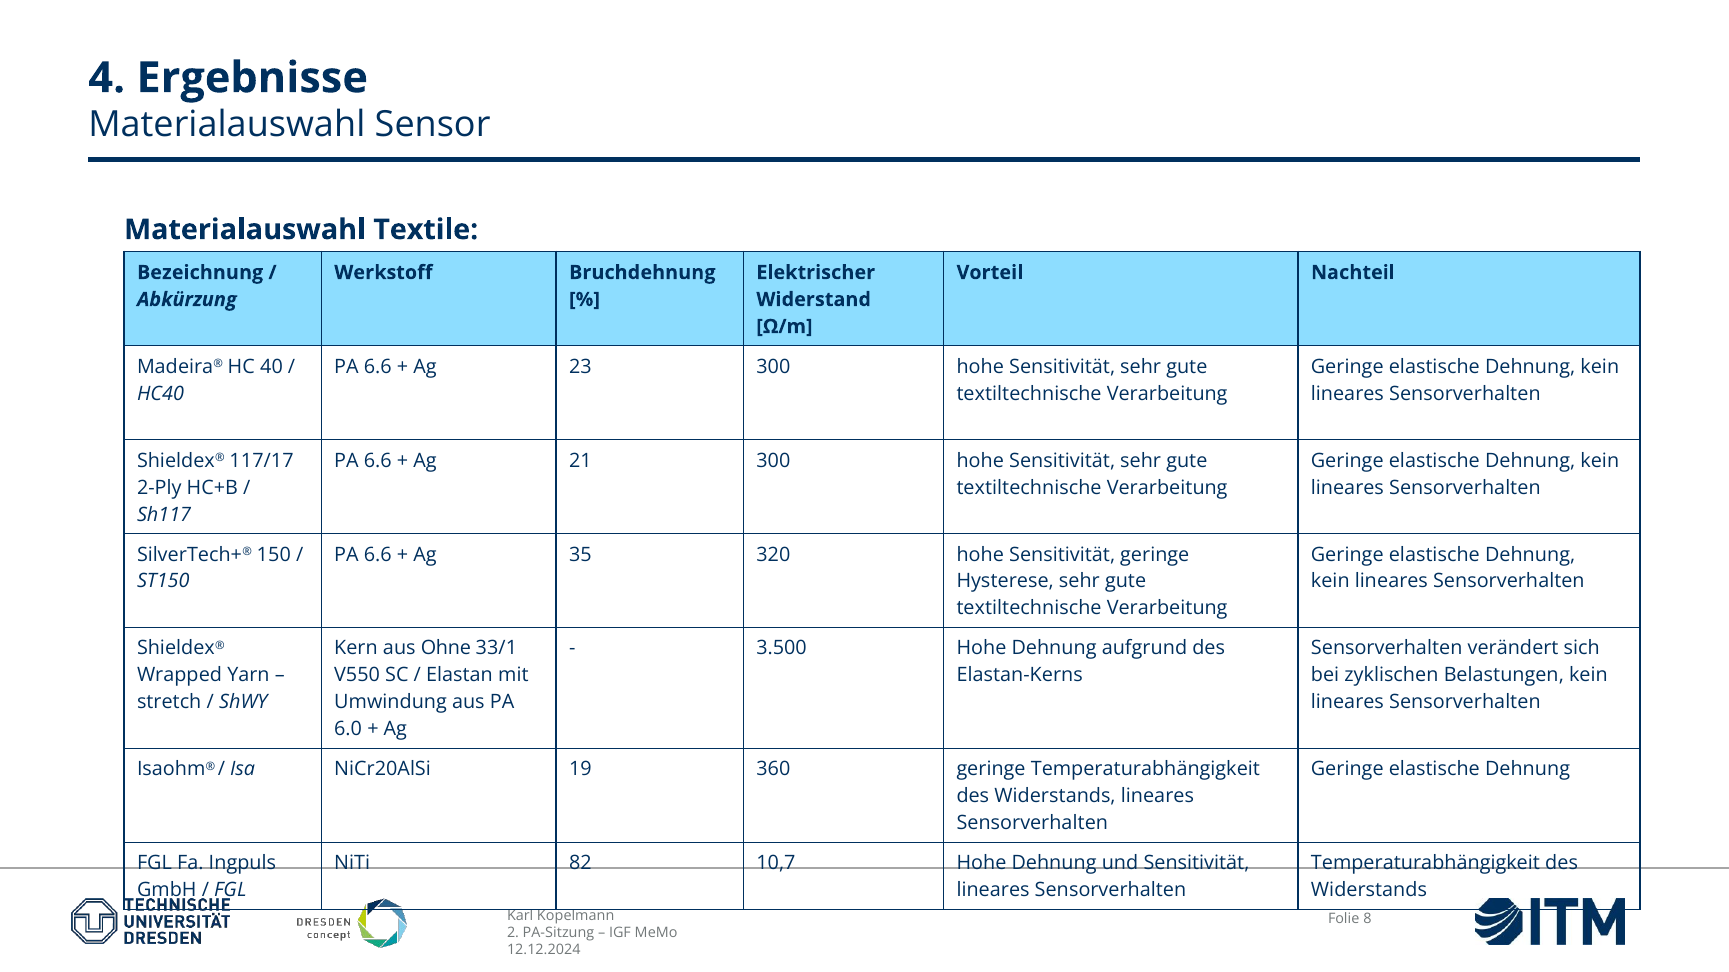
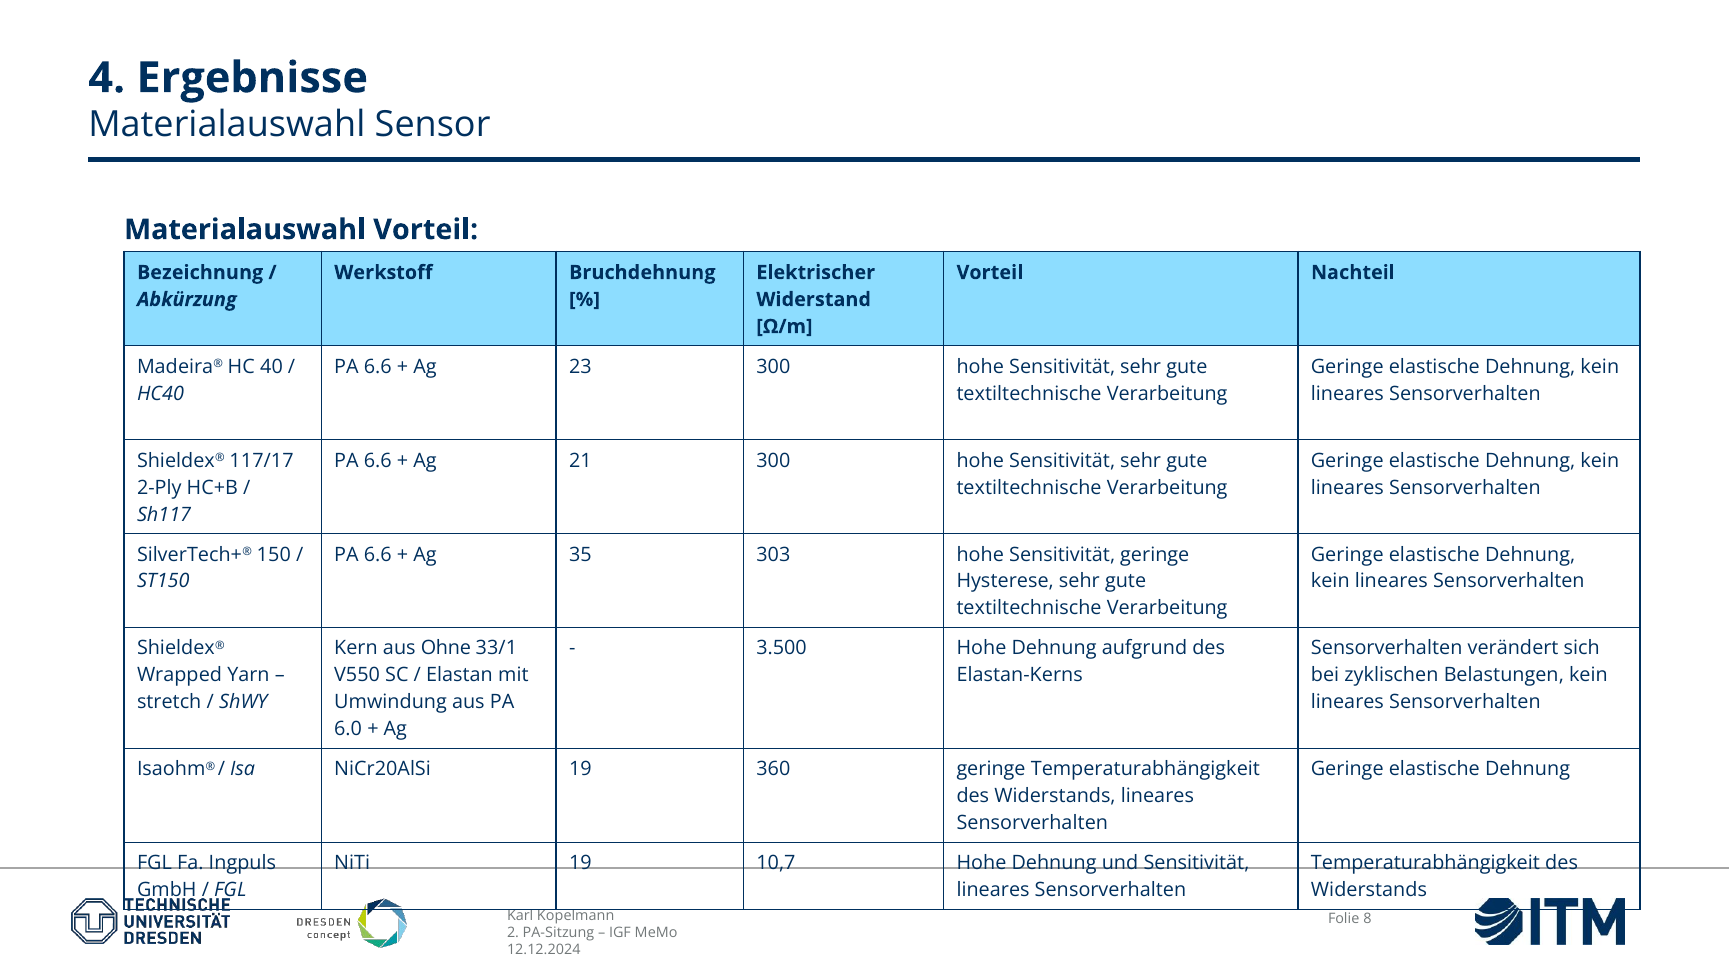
Materialauswahl Textile: Textile -> Vorteil
320: 320 -> 303
NiTi 82: 82 -> 19
